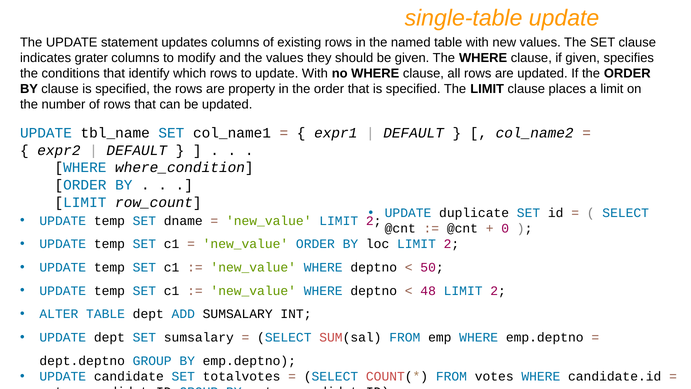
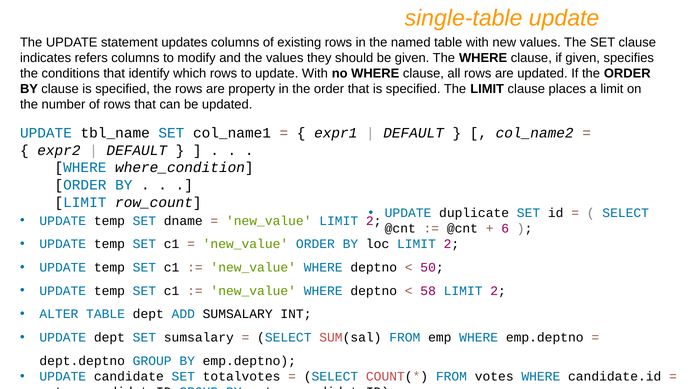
grater: grater -> refers
0: 0 -> 6
48: 48 -> 58
